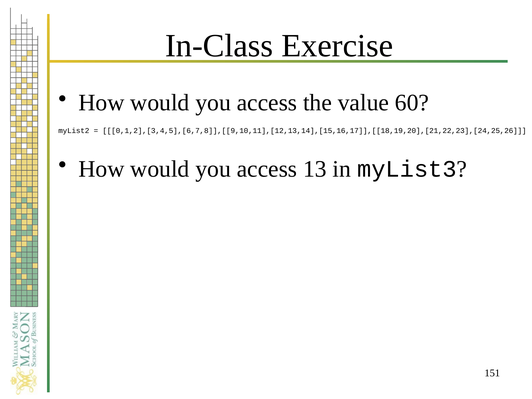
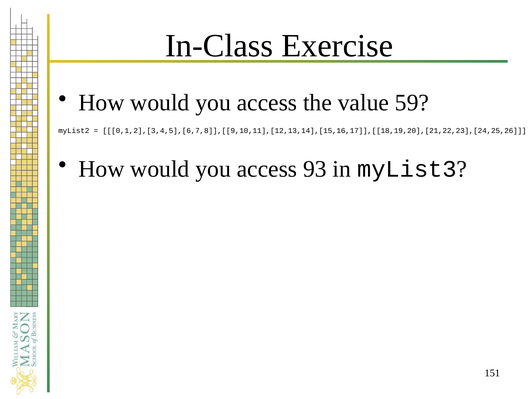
60: 60 -> 59
13: 13 -> 93
